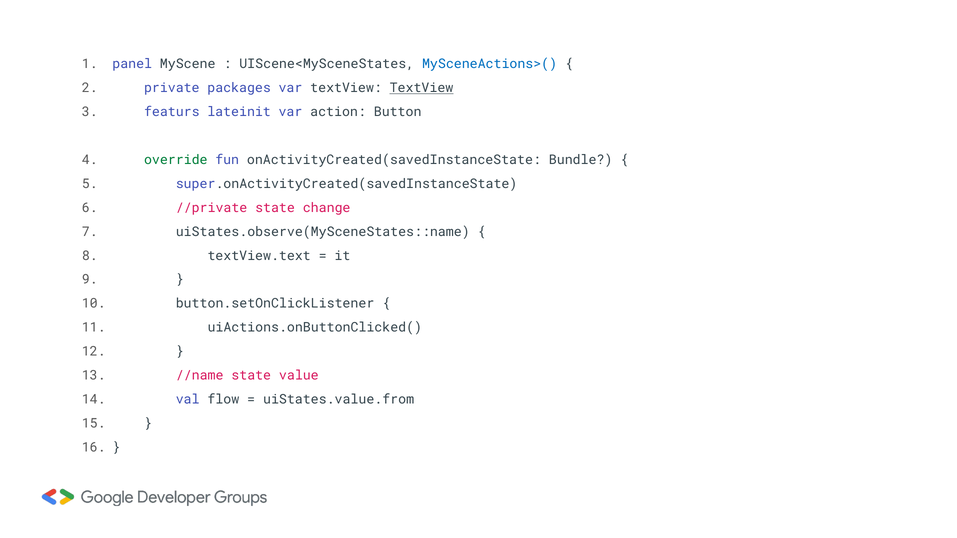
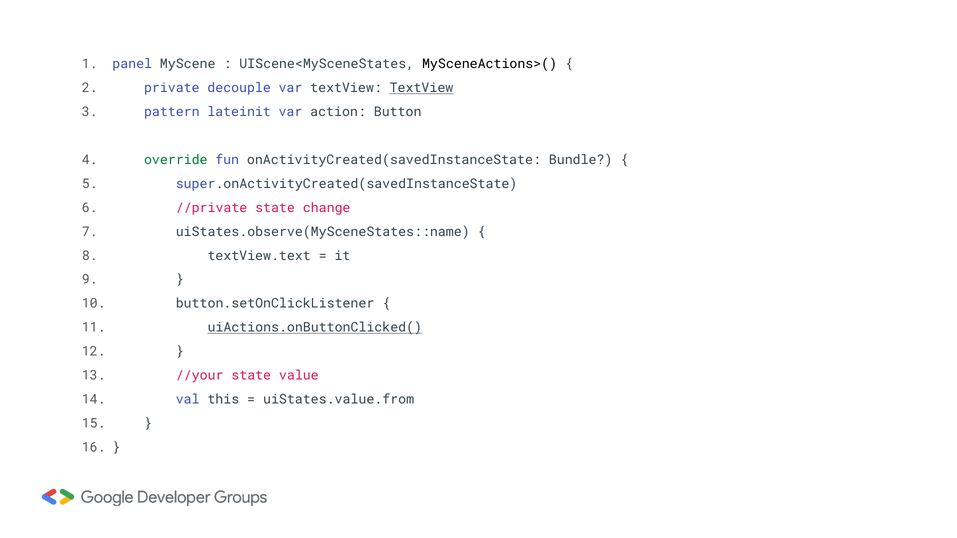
MySceneActions>( colour: blue -> black
packages: packages -> decouple
featurs: featurs -> pattern
uiActions.onButtonClicked( underline: none -> present
//name: //name -> //your
flow: flow -> this
